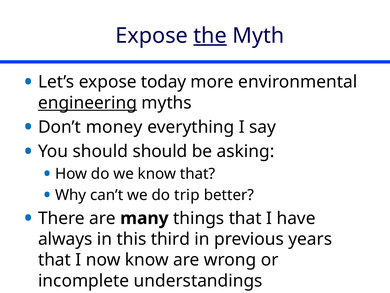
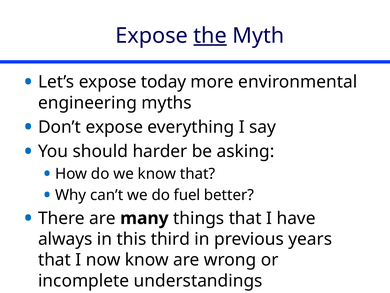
engineering underline: present -> none
Don’t money: money -> expose
should should: should -> harder
trip: trip -> fuel
